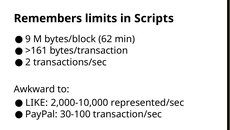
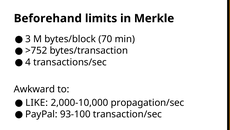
Remembers: Remembers -> Beforehand
Scripts: Scripts -> Merkle
9: 9 -> 3
62: 62 -> 70
>161: >161 -> >752
2: 2 -> 4
represented/sec: represented/sec -> propagation/sec
30-100: 30-100 -> 93-100
